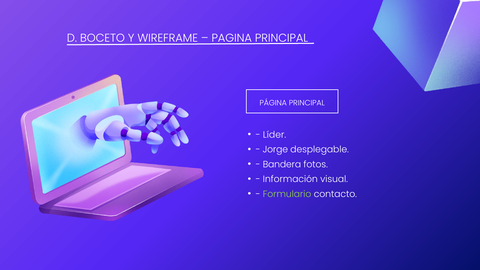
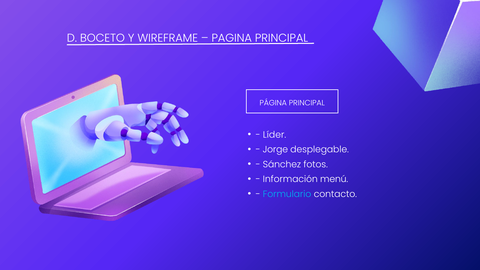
Bandera: Bandera -> Sánchez
visual: visual -> menú
Formulario colour: light green -> light blue
